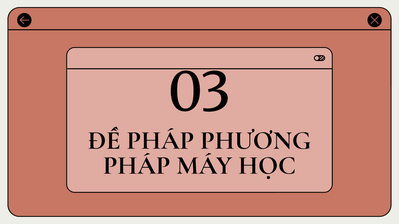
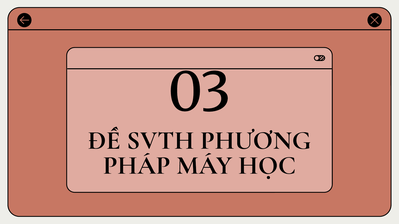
ĐỀ PHÁP: PHÁP -> SVTH
